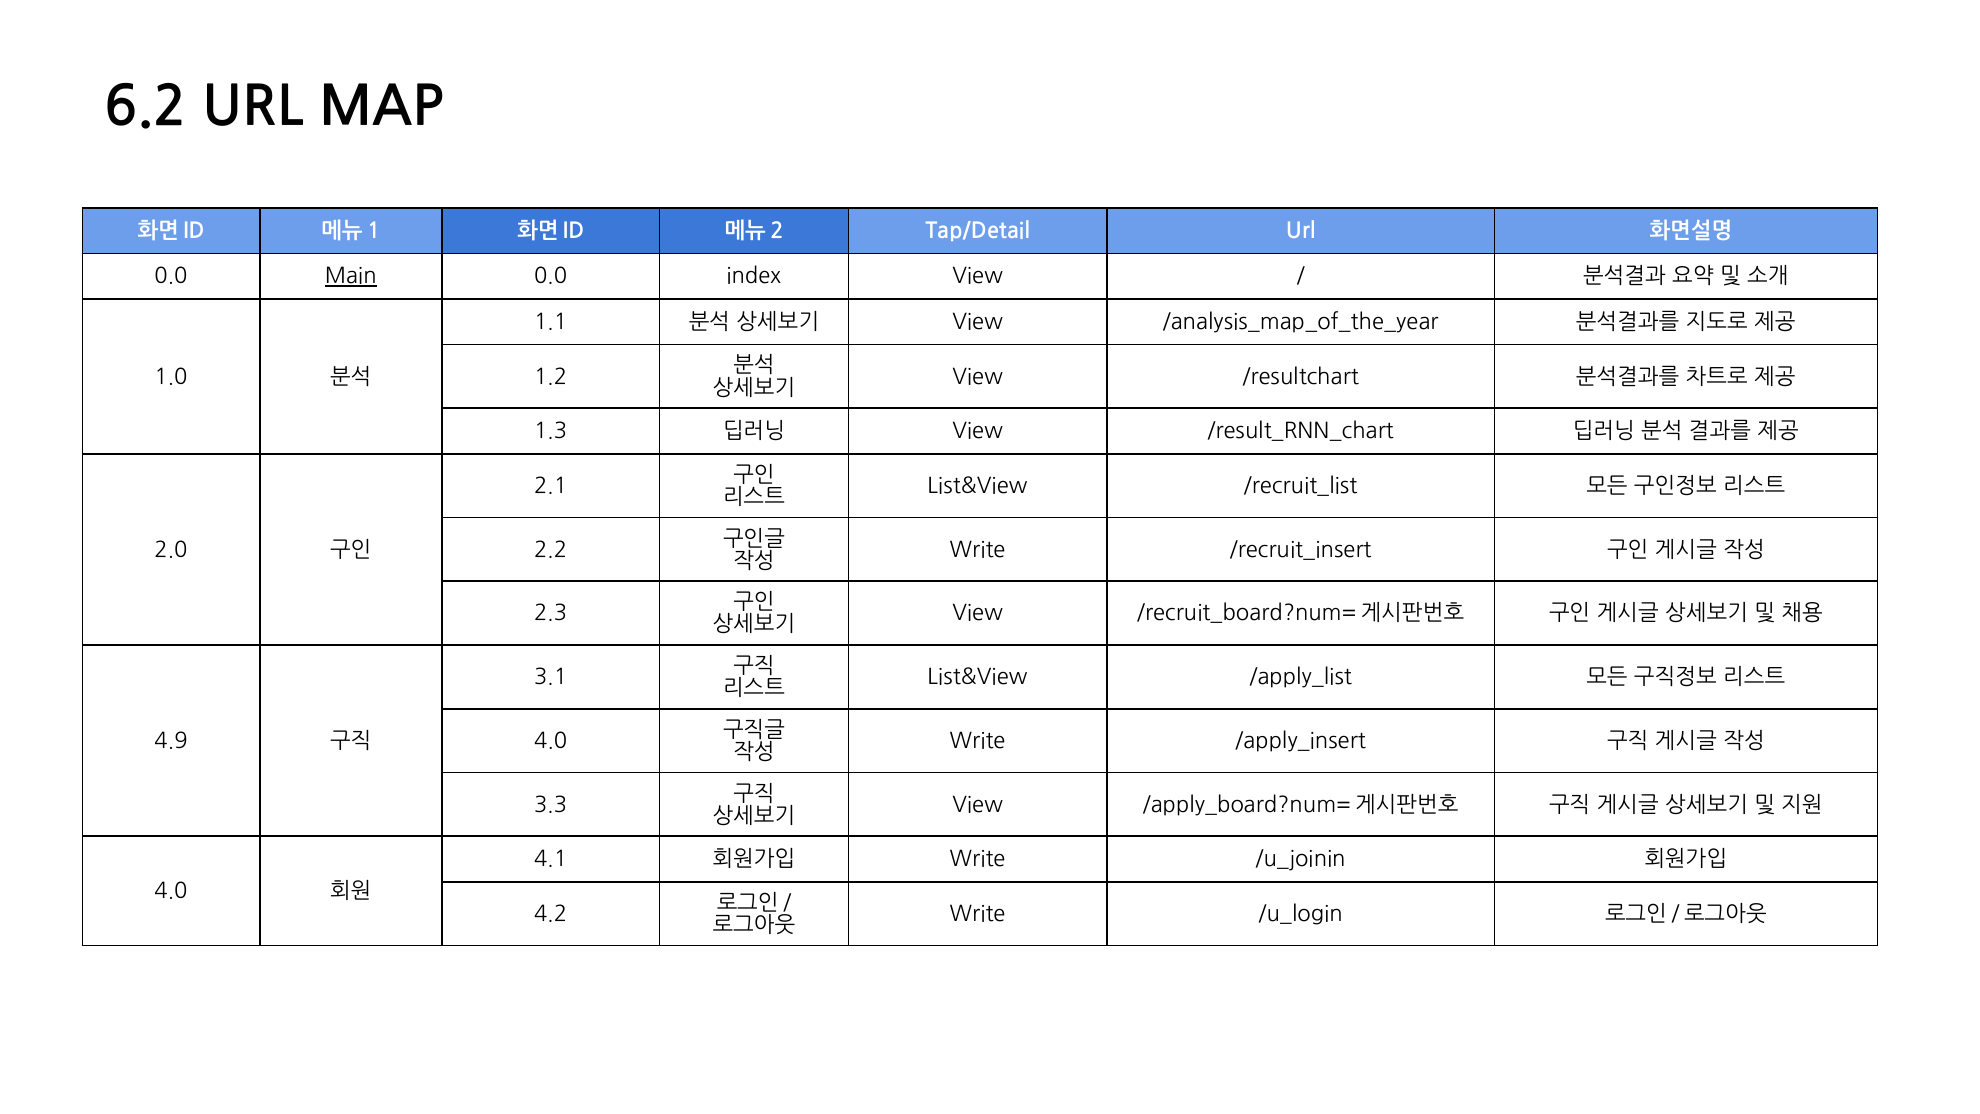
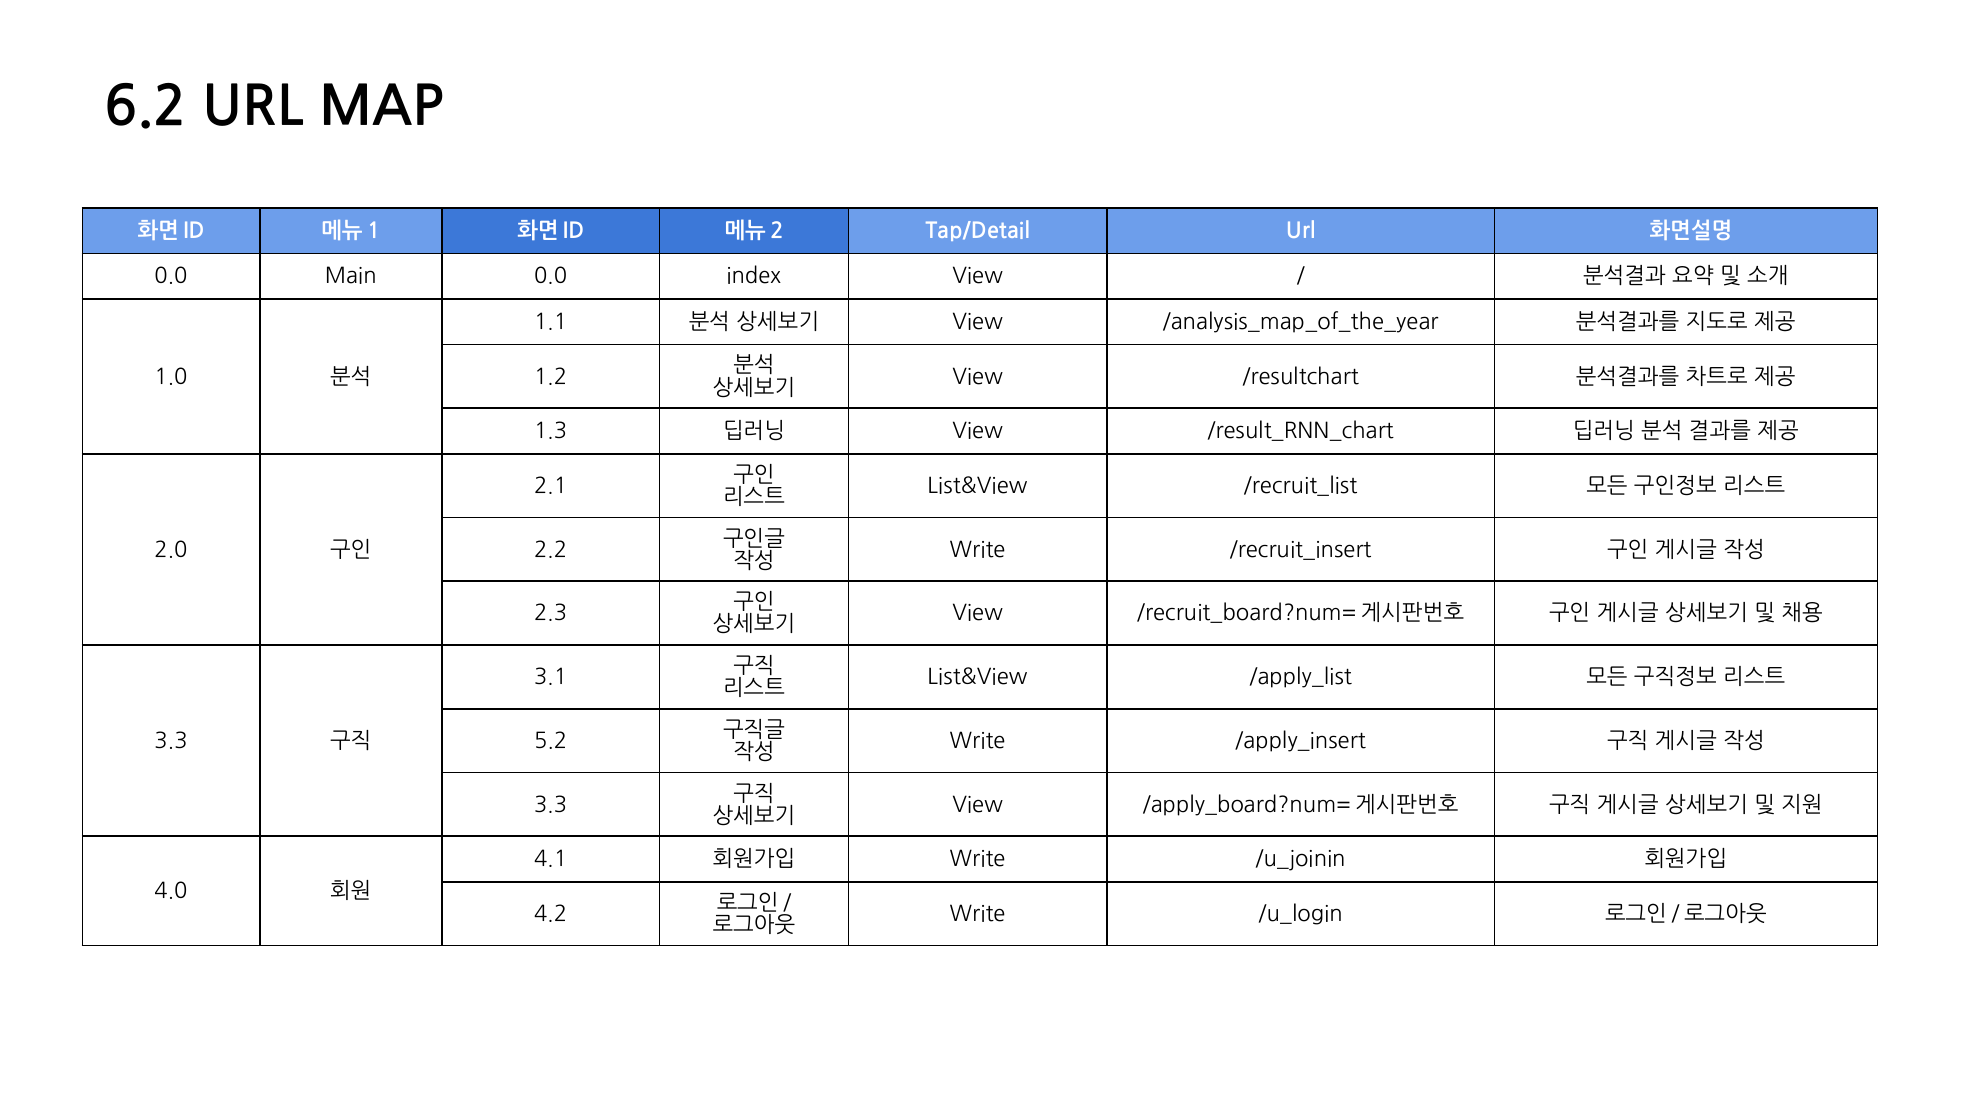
Main underline: present -> none
4.9 at (171, 741): 4.9 -> 3.3
4.0 at (551, 741): 4.0 -> 5.2
